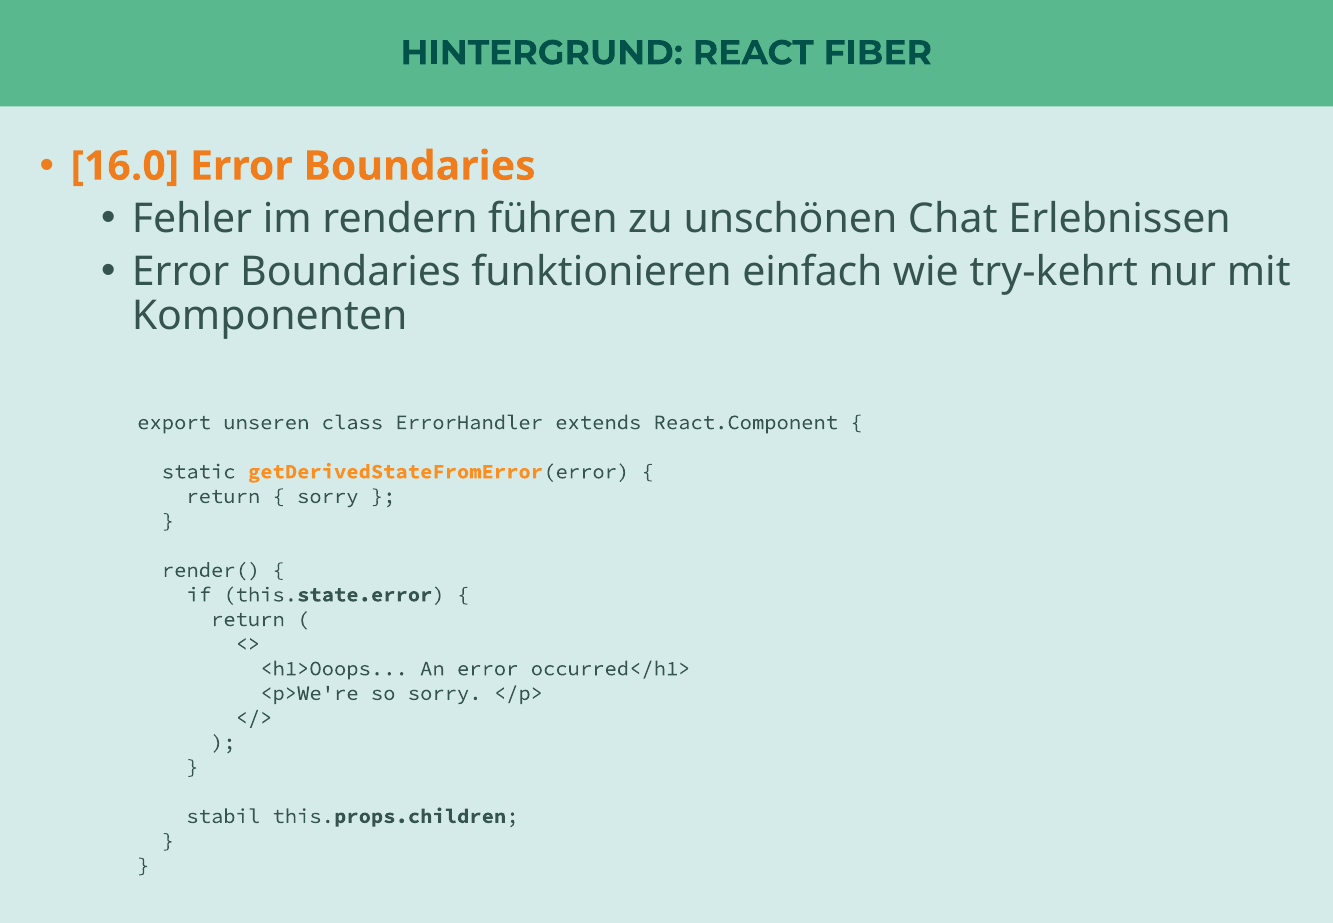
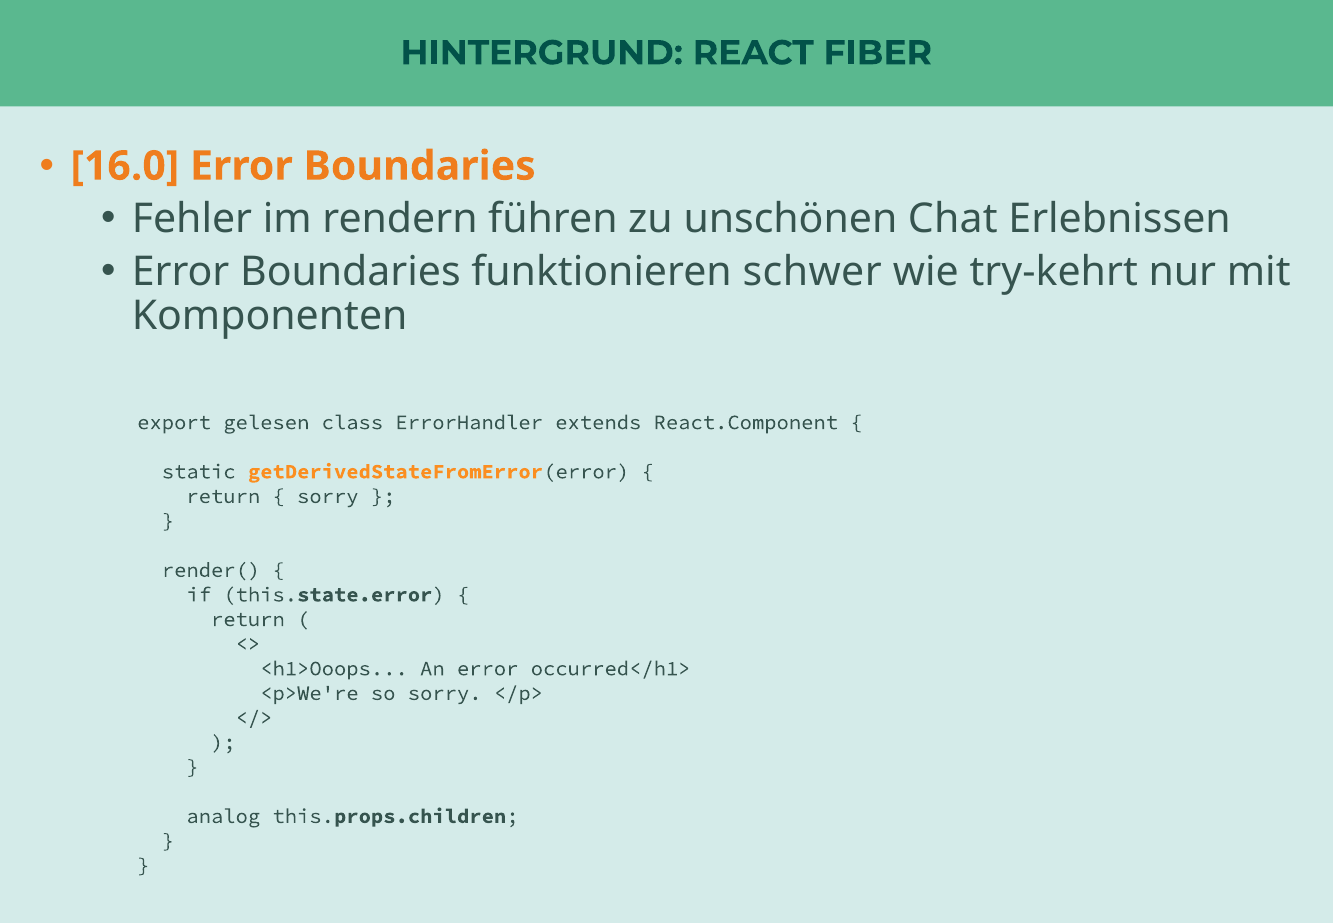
einfach: einfach -> schwer
unseren: unseren -> gelesen
stabil: stabil -> analog
